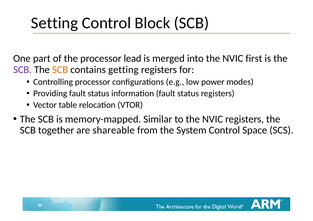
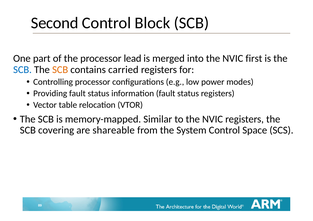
Setting: Setting -> Second
SCB at (22, 70) colour: purple -> blue
getting: getting -> carried
together: together -> covering
